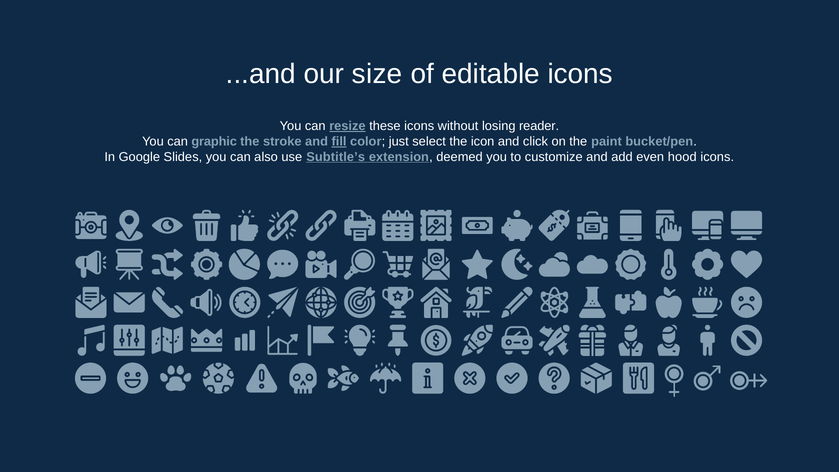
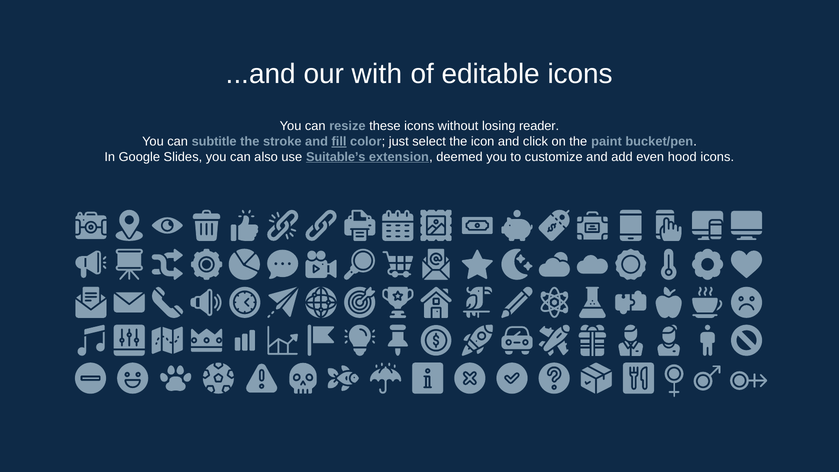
size: size -> with
resize underline: present -> none
graphic: graphic -> subtitle
Subtitle’s: Subtitle’s -> Suitable’s
